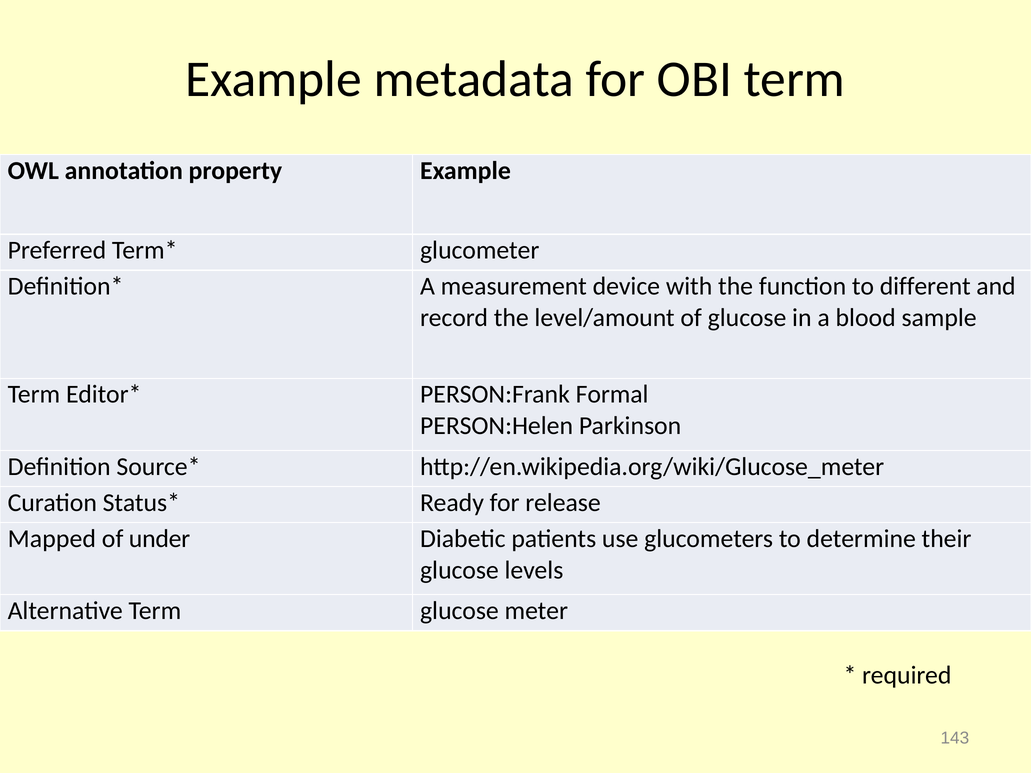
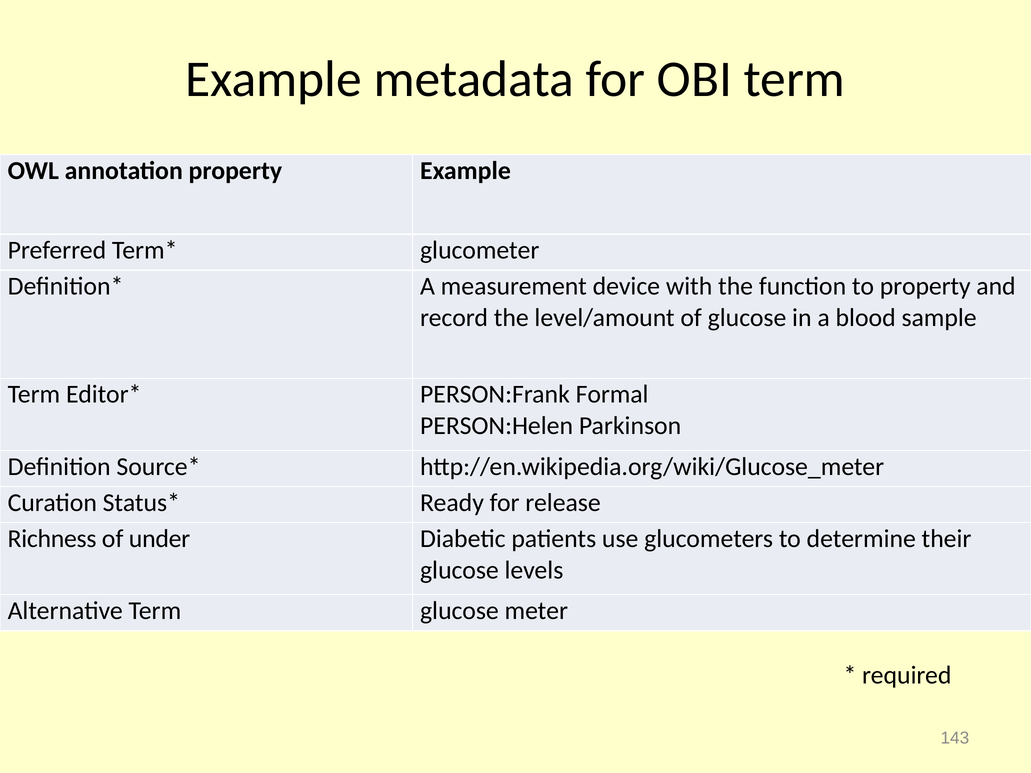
to different: different -> property
Mapped: Mapped -> Richness
